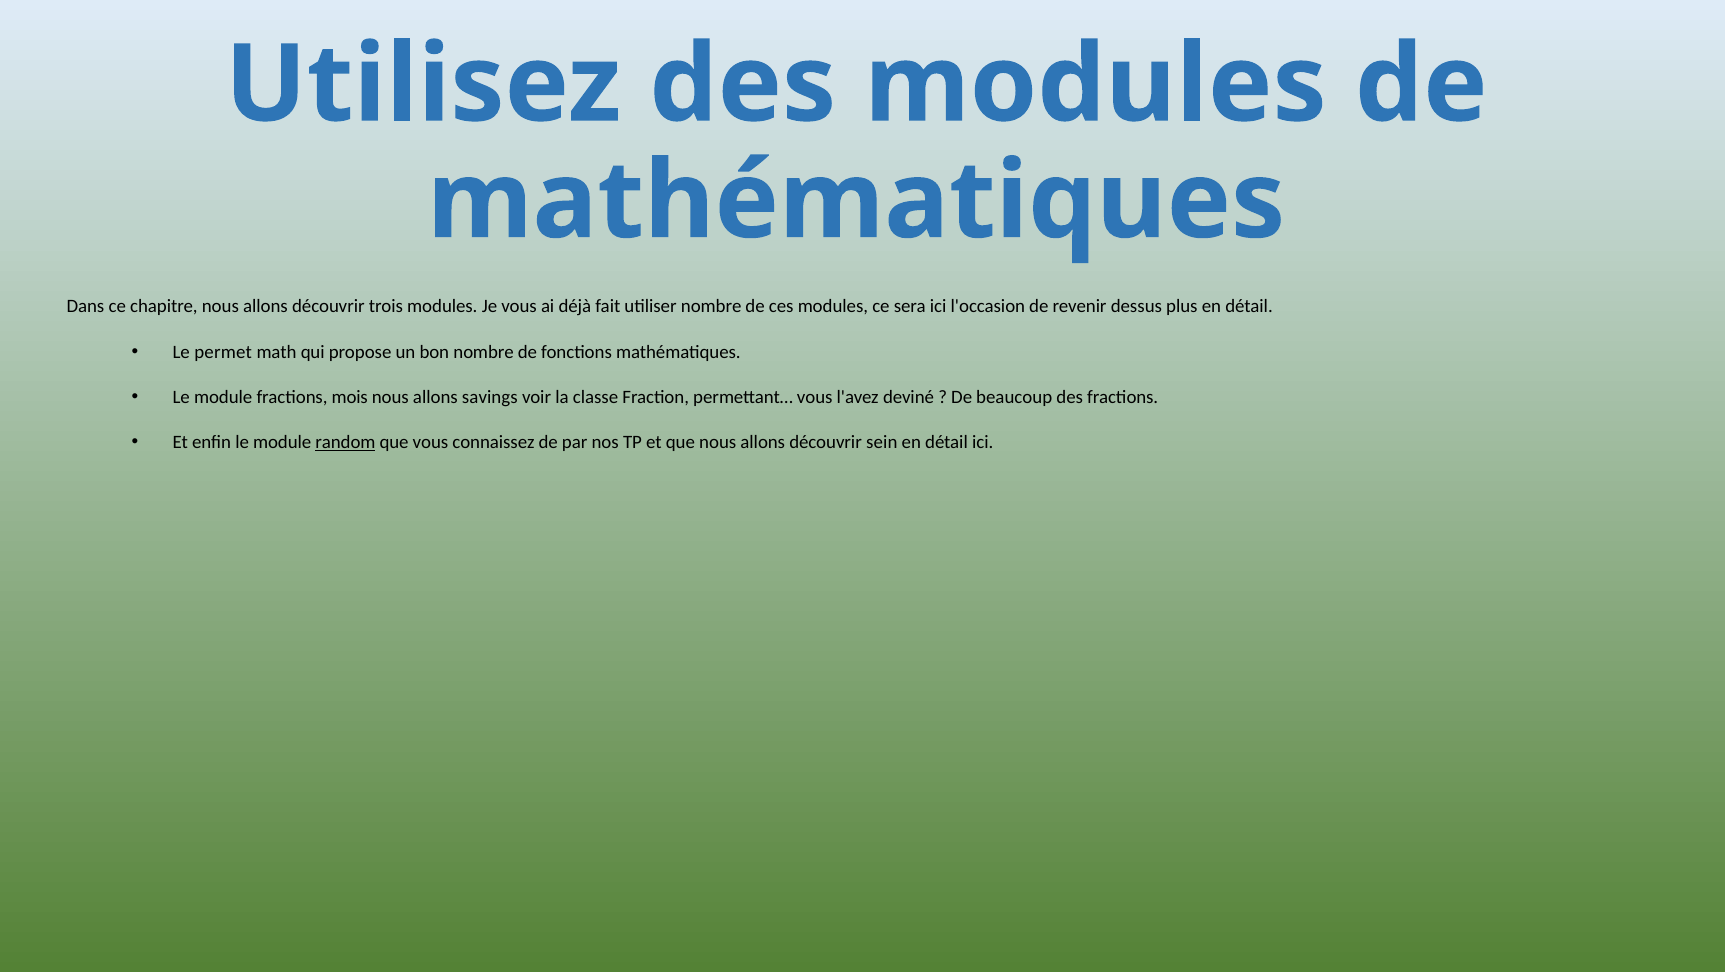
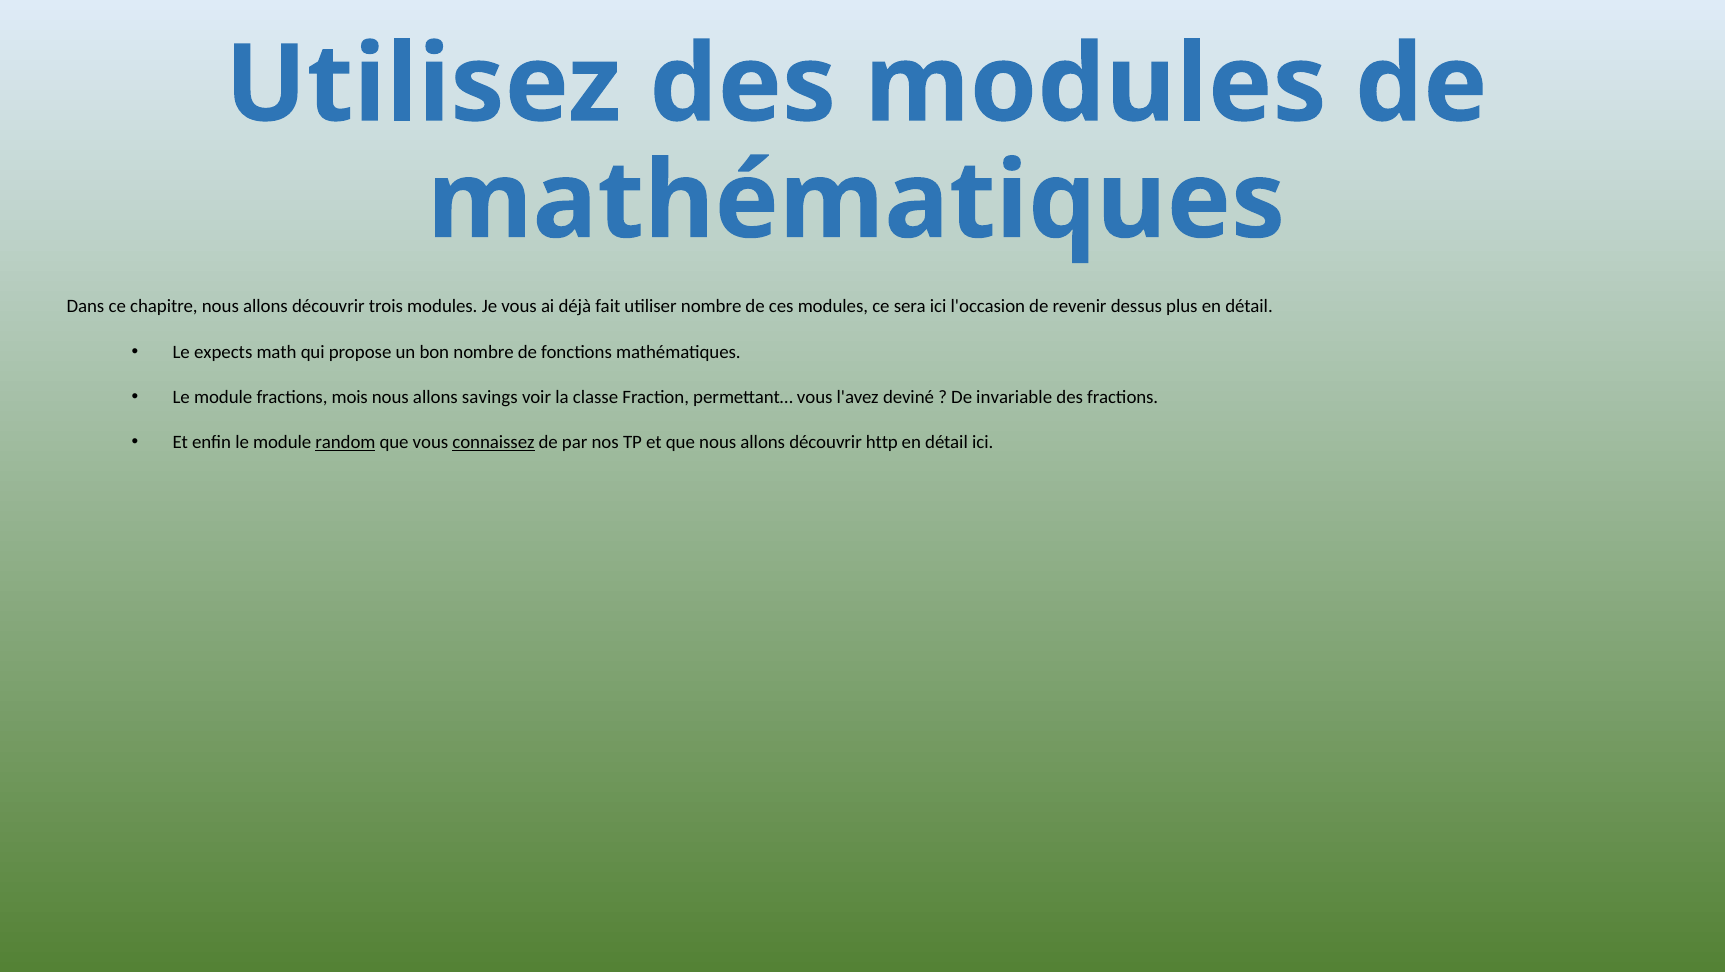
permet: permet -> expects
beaucoup: beaucoup -> invariable
connaissez underline: none -> present
sein: sein -> http
